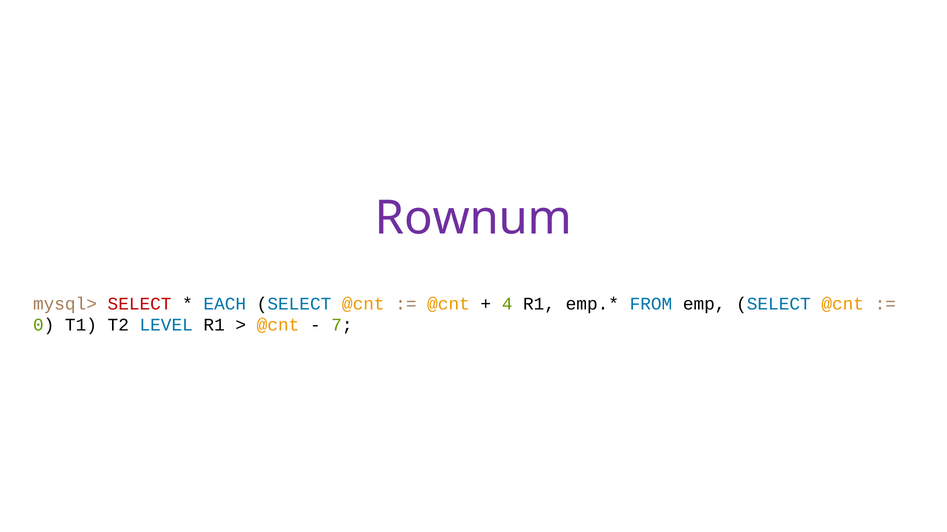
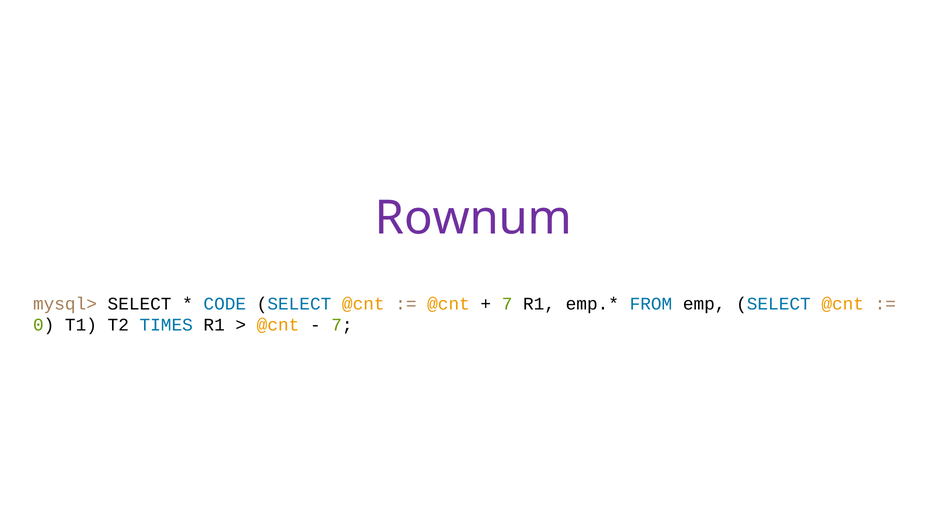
SELECT at (140, 304) colour: red -> black
EACH: EACH -> CODE
4 at (507, 304): 4 -> 7
LEVEL: LEVEL -> TIMES
